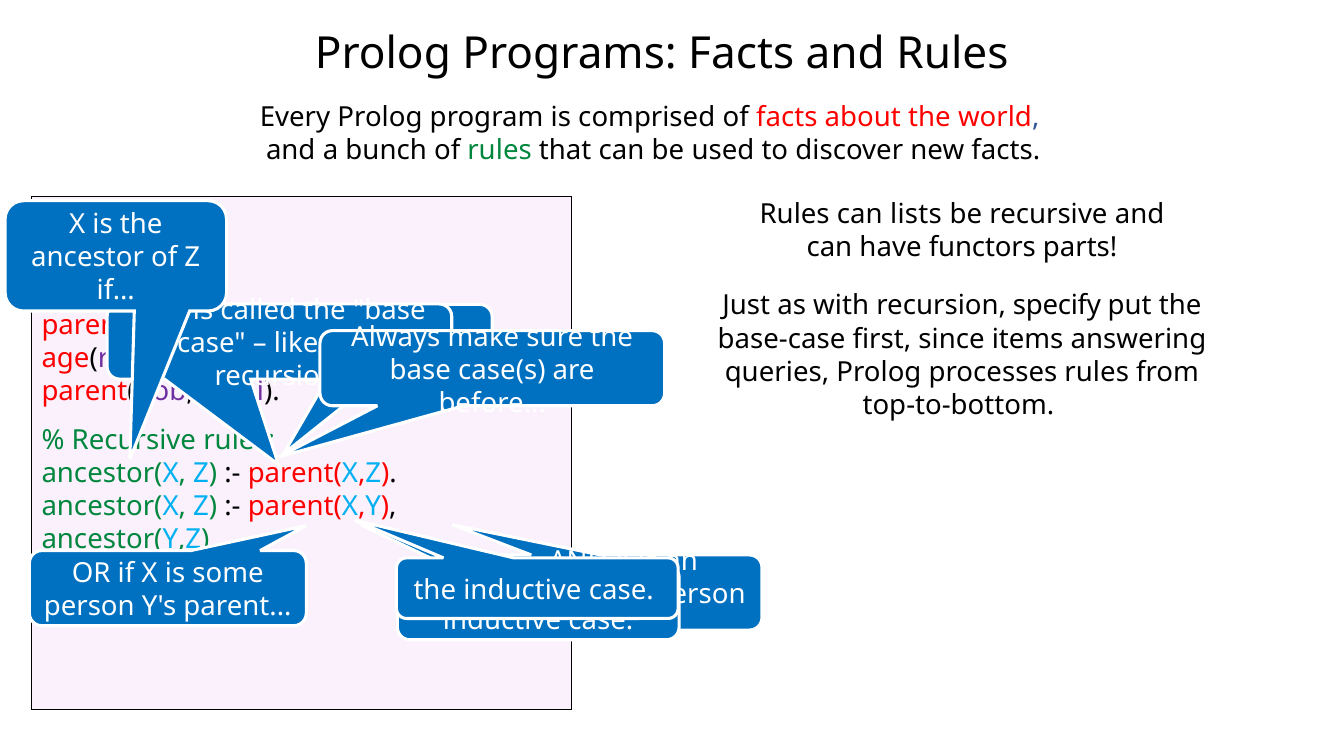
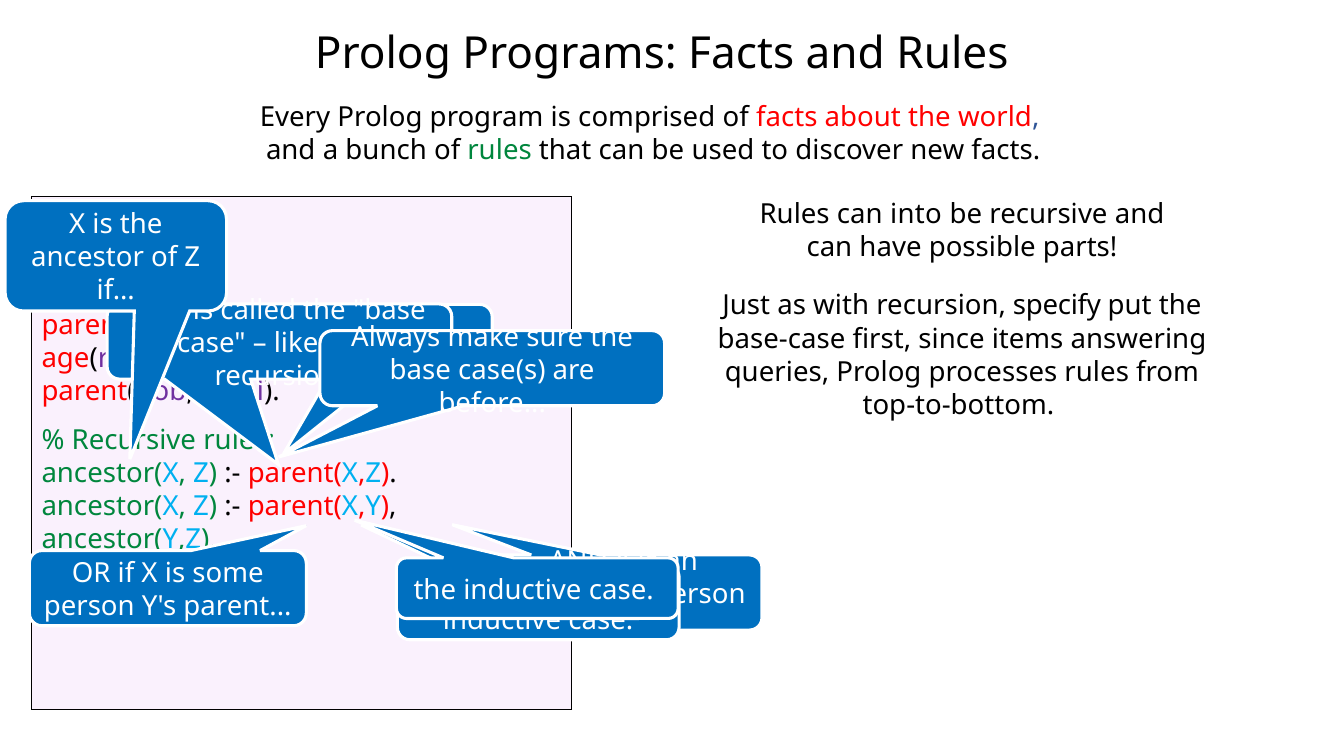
lists: lists -> into
functors: functors -> possible
